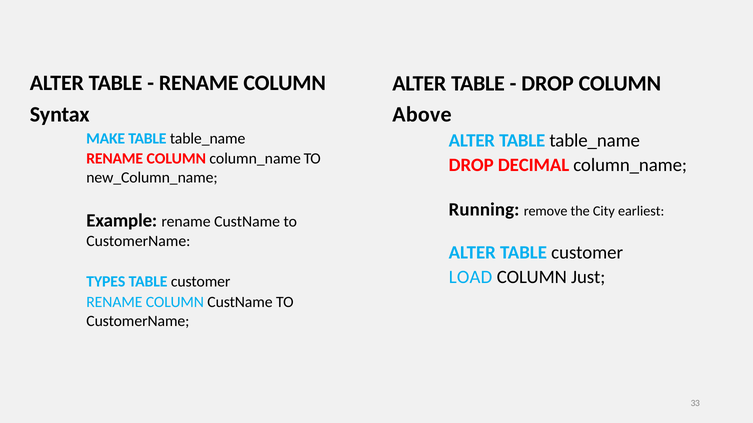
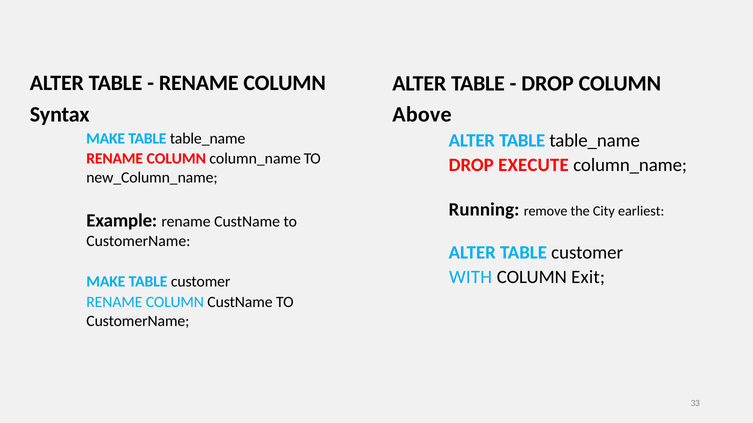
DECIMAL: DECIMAL -> EXECUTE
LOAD: LOAD -> WITH
Just: Just -> Exit
TYPES at (106, 282): TYPES -> MAKE
